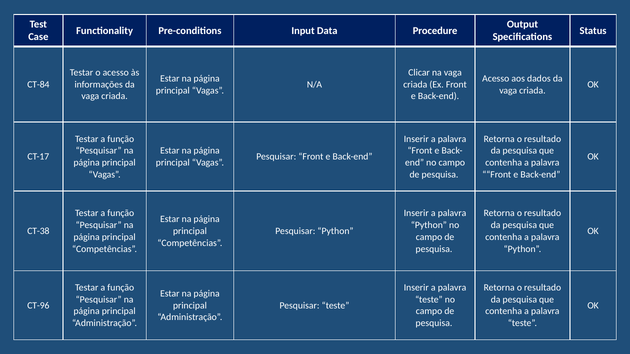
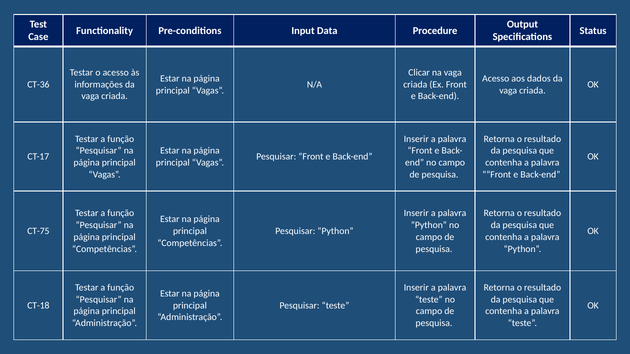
CT-84: CT-84 -> CT-36
CT-38: CT-38 -> CT-75
CT-96: CT-96 -> CT-18
